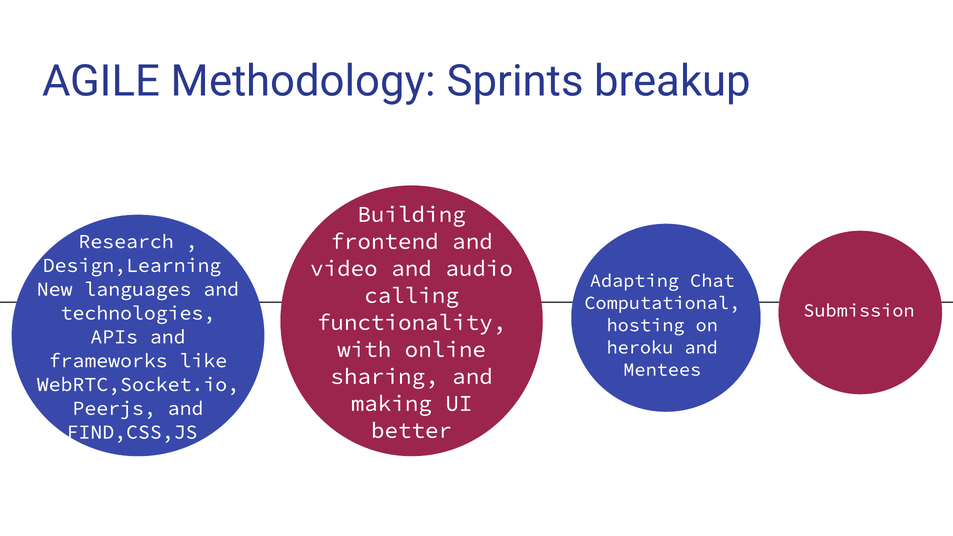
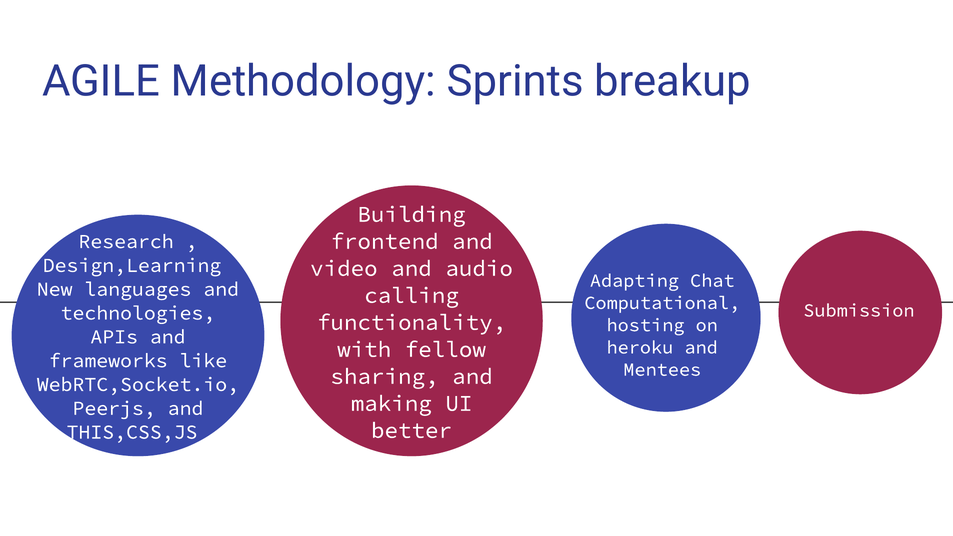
online: online -> fellow
FIND,CSS,JS: FIND,CSS,JS -> THIS,CSS,JS
